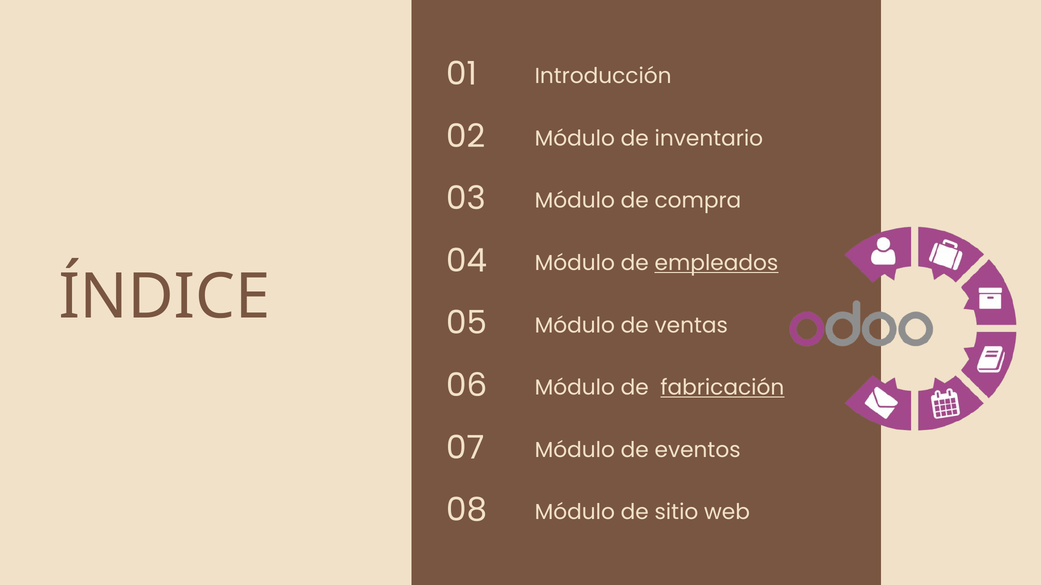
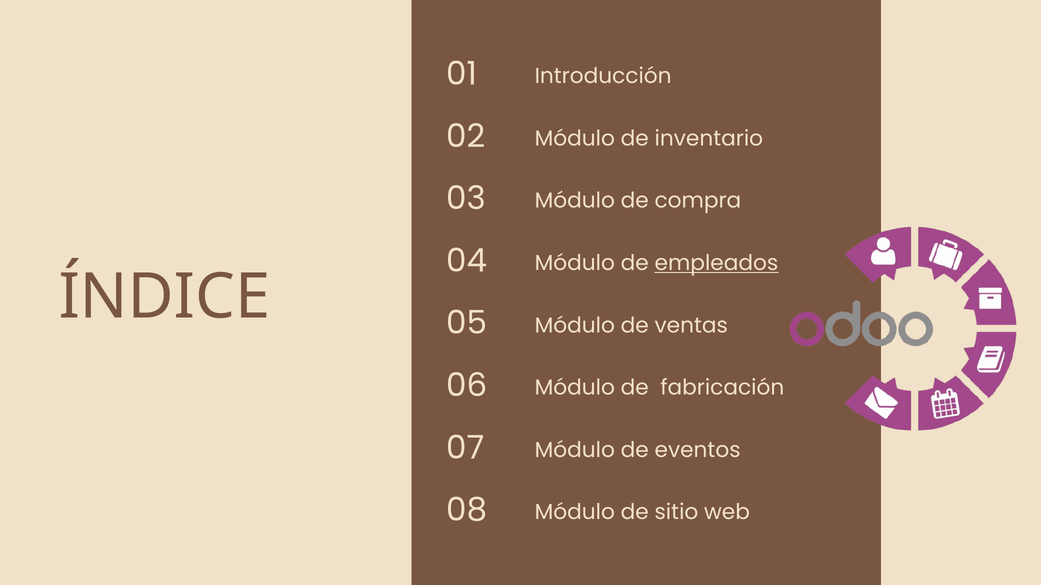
fabricación underline: present -> none
